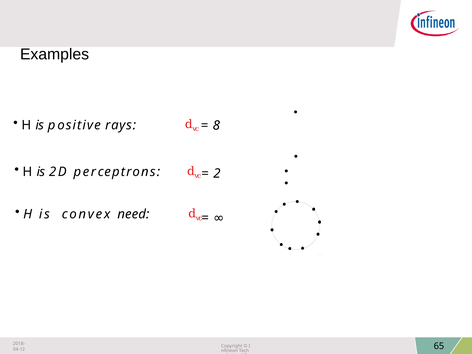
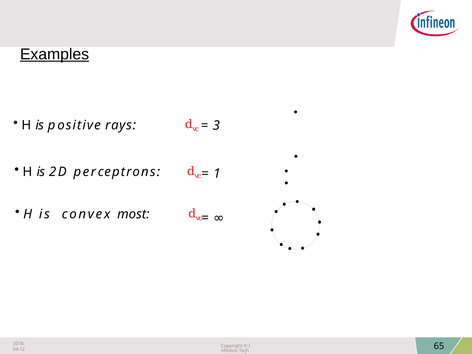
Examples underline: none -> present
8: 8 -> 3
2: 2 -> 1
need: need -> most
